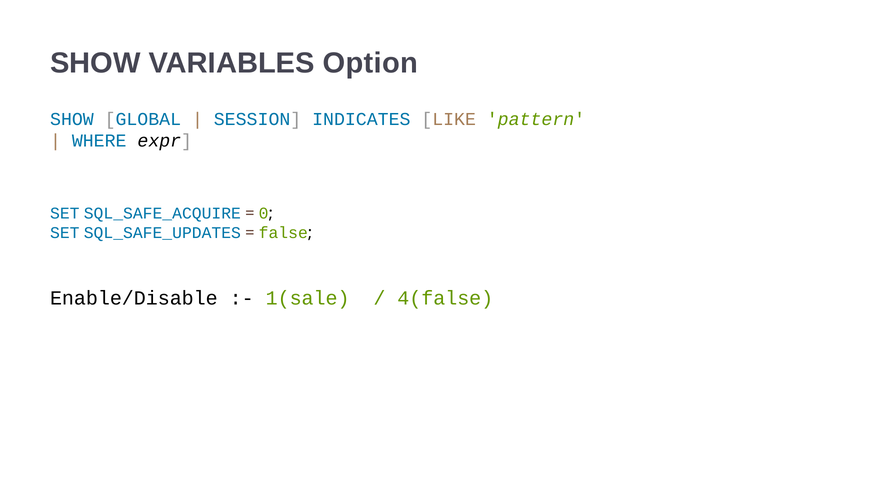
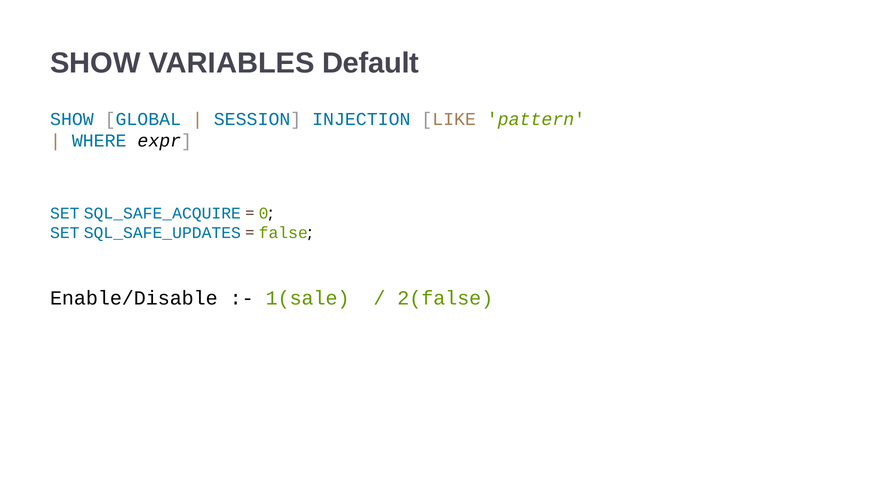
Option: Option -> Default
INDICATES: INDICATES -> INJECTION
4(false: 4(false -> 2(false
